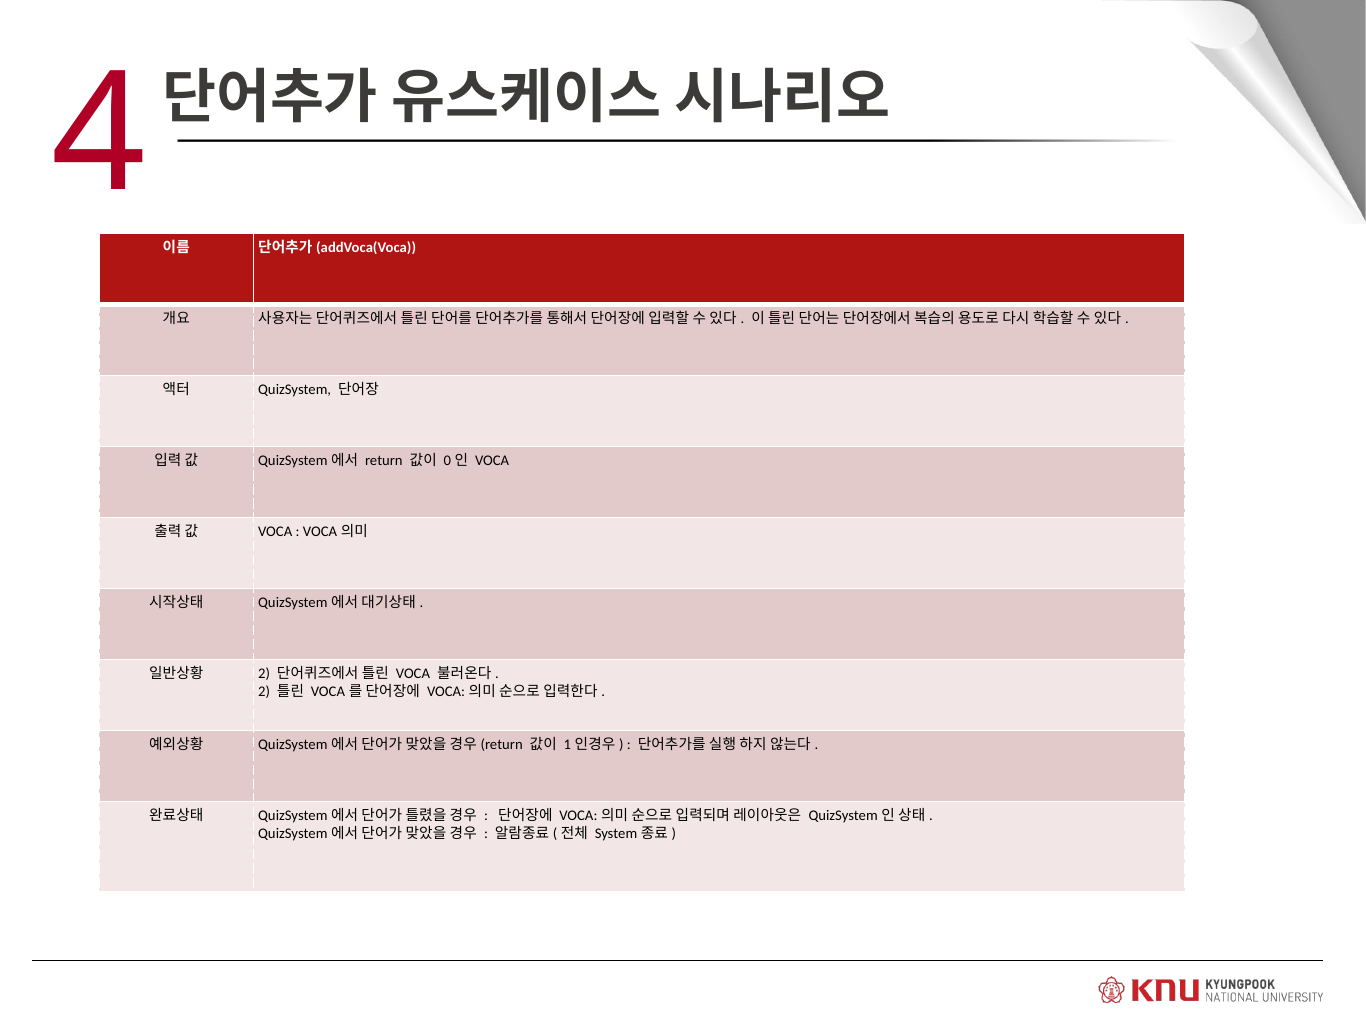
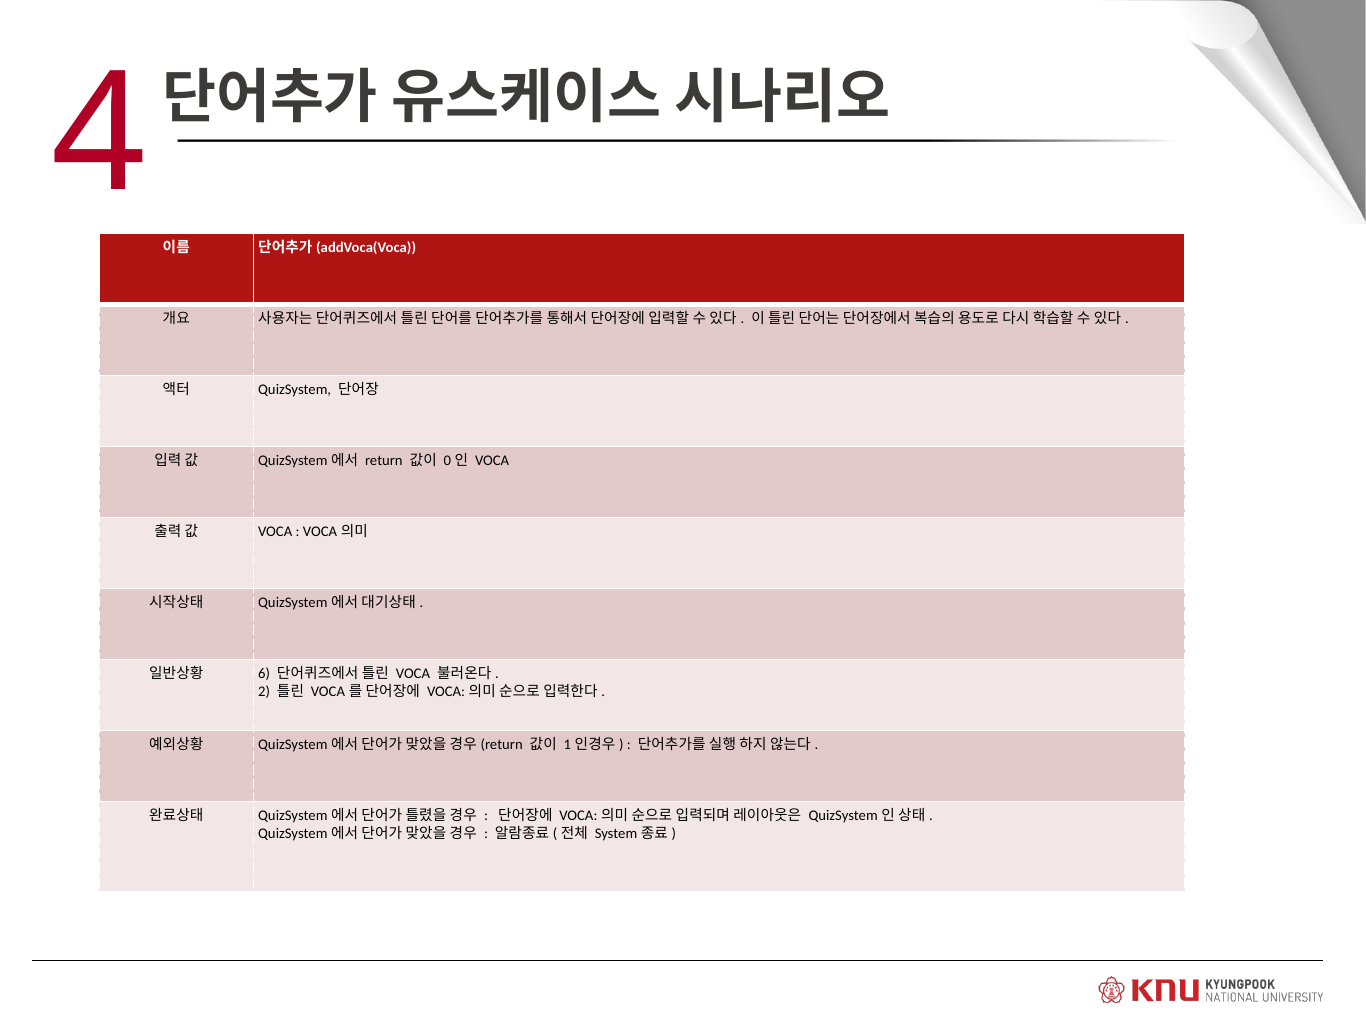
2 at (264, 673): 2 -> 6
